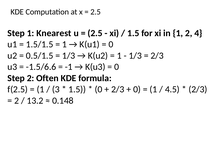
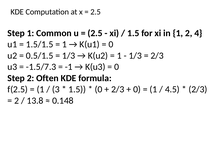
Knearest: Knearest -> Common
-1.5/6.6: -1.5/6.6 -> -1.5/7.3
13.2: 13.2 -> 13.8
